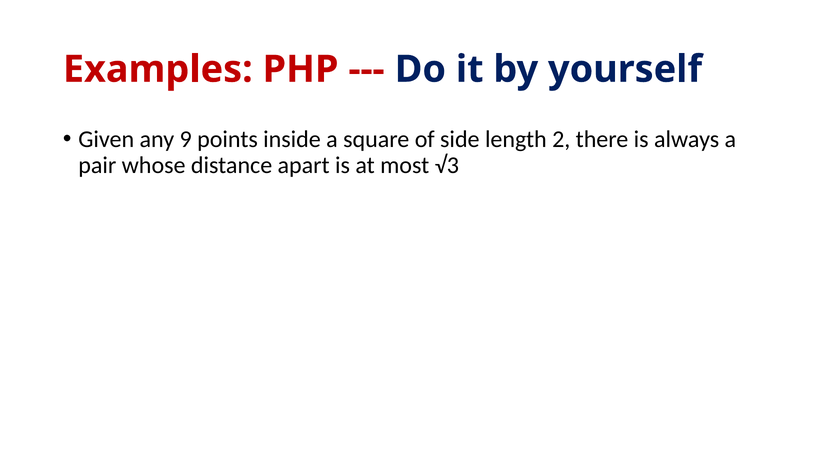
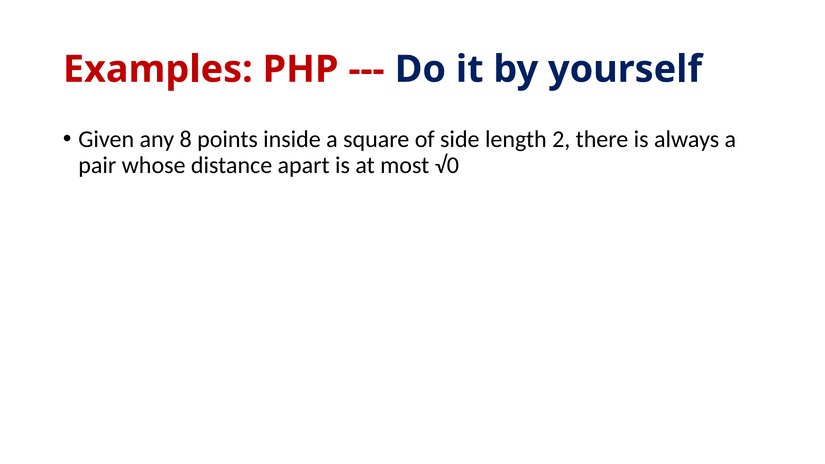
9: 9 -> 8
√3: √3 -> √0
